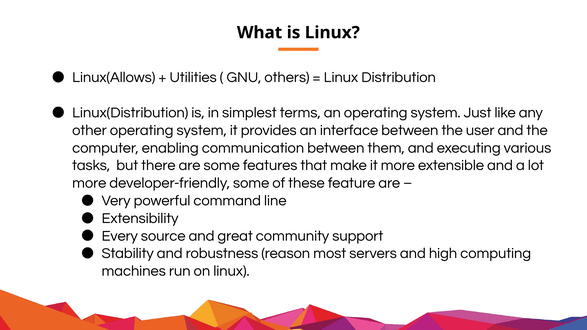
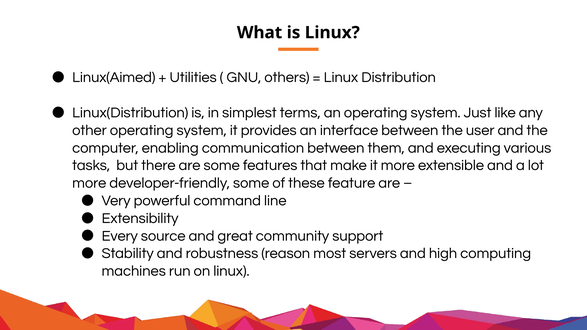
Linux(Allows: Linux(Allows -> Linux(Aimed
